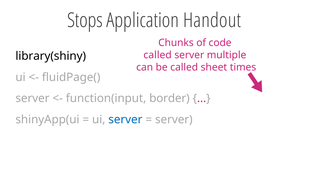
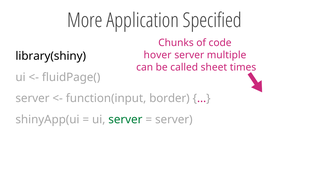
Stops: Stops -> More
Handout: Handout -> Specified
called at (158, 55): called -> hover
server at (125, 119) colour: blue -> green
